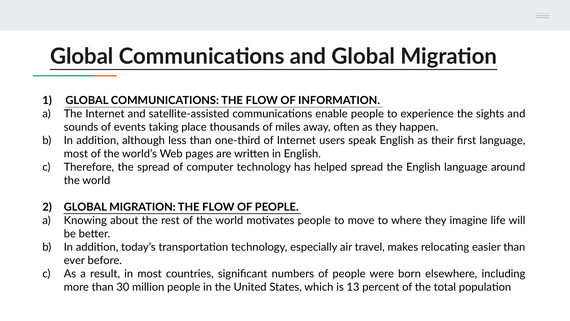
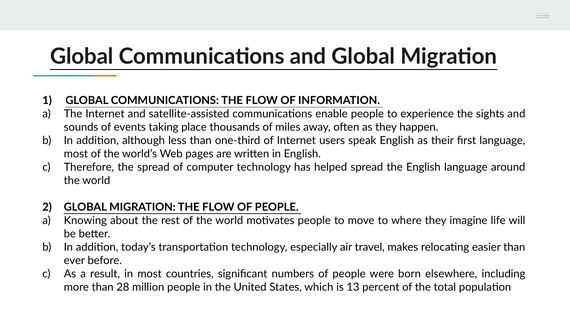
30: 30 -> 28
